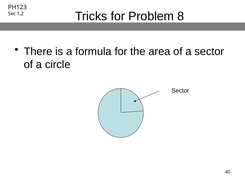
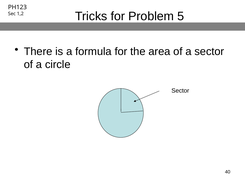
8: 8 -> 5
